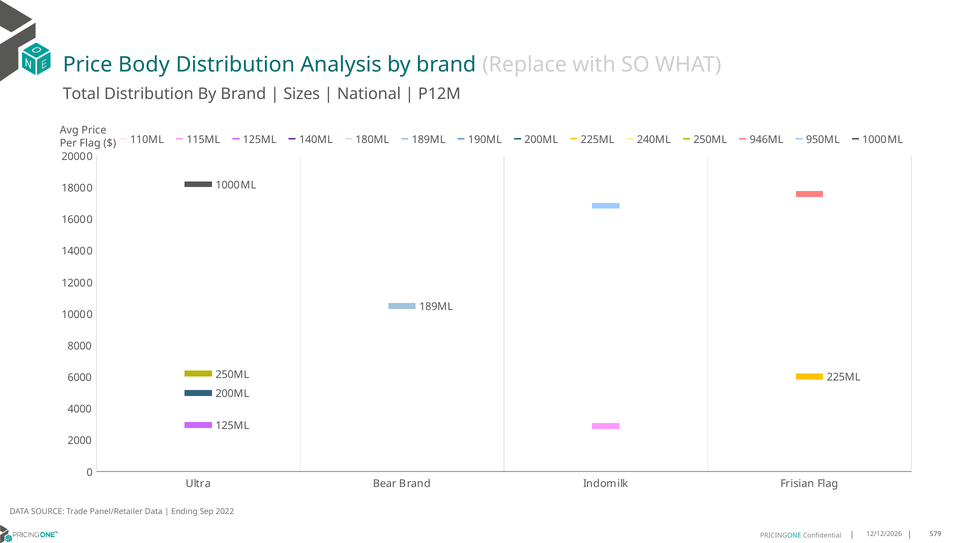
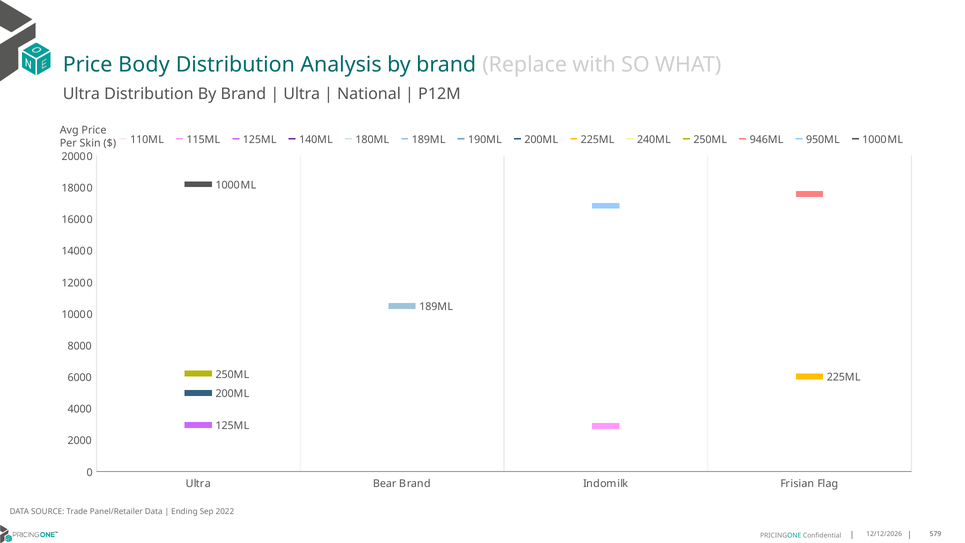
Total at (81, 94): Total -> Ultra
Sizes at (302, 94): Sizes -> Ultra
Per Flag: Flag -> Skin
